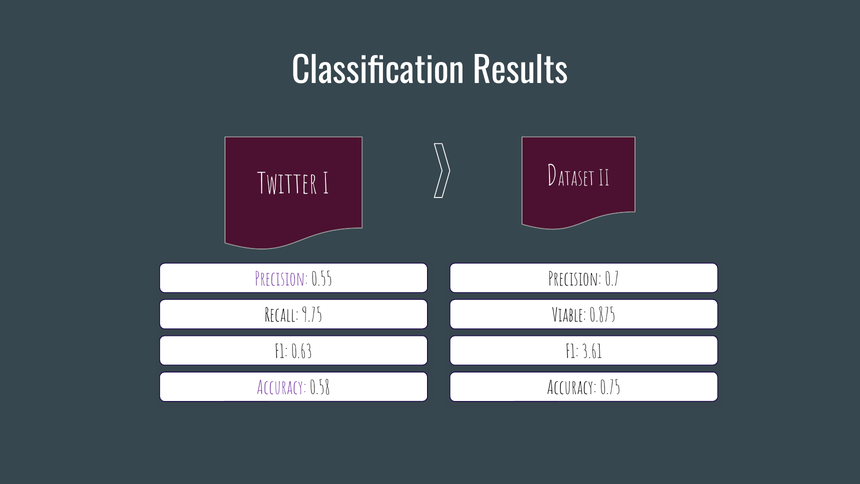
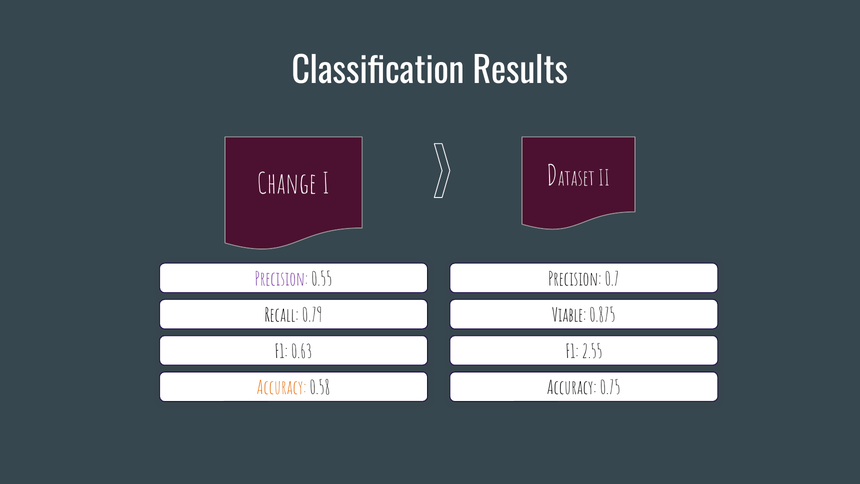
Twitter: Twitter -> Change
9.75: 9.75 -> 0.79
3.61: 3.61 -> 2.55
Accuracy at (282, 388) colour: purple -> orange
